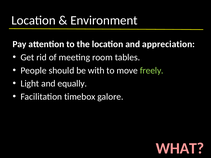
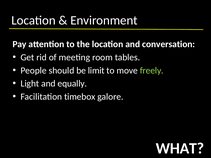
appreciation: appreciation -> conversation
with: with -> limit
WHAT colour: pink -> white
